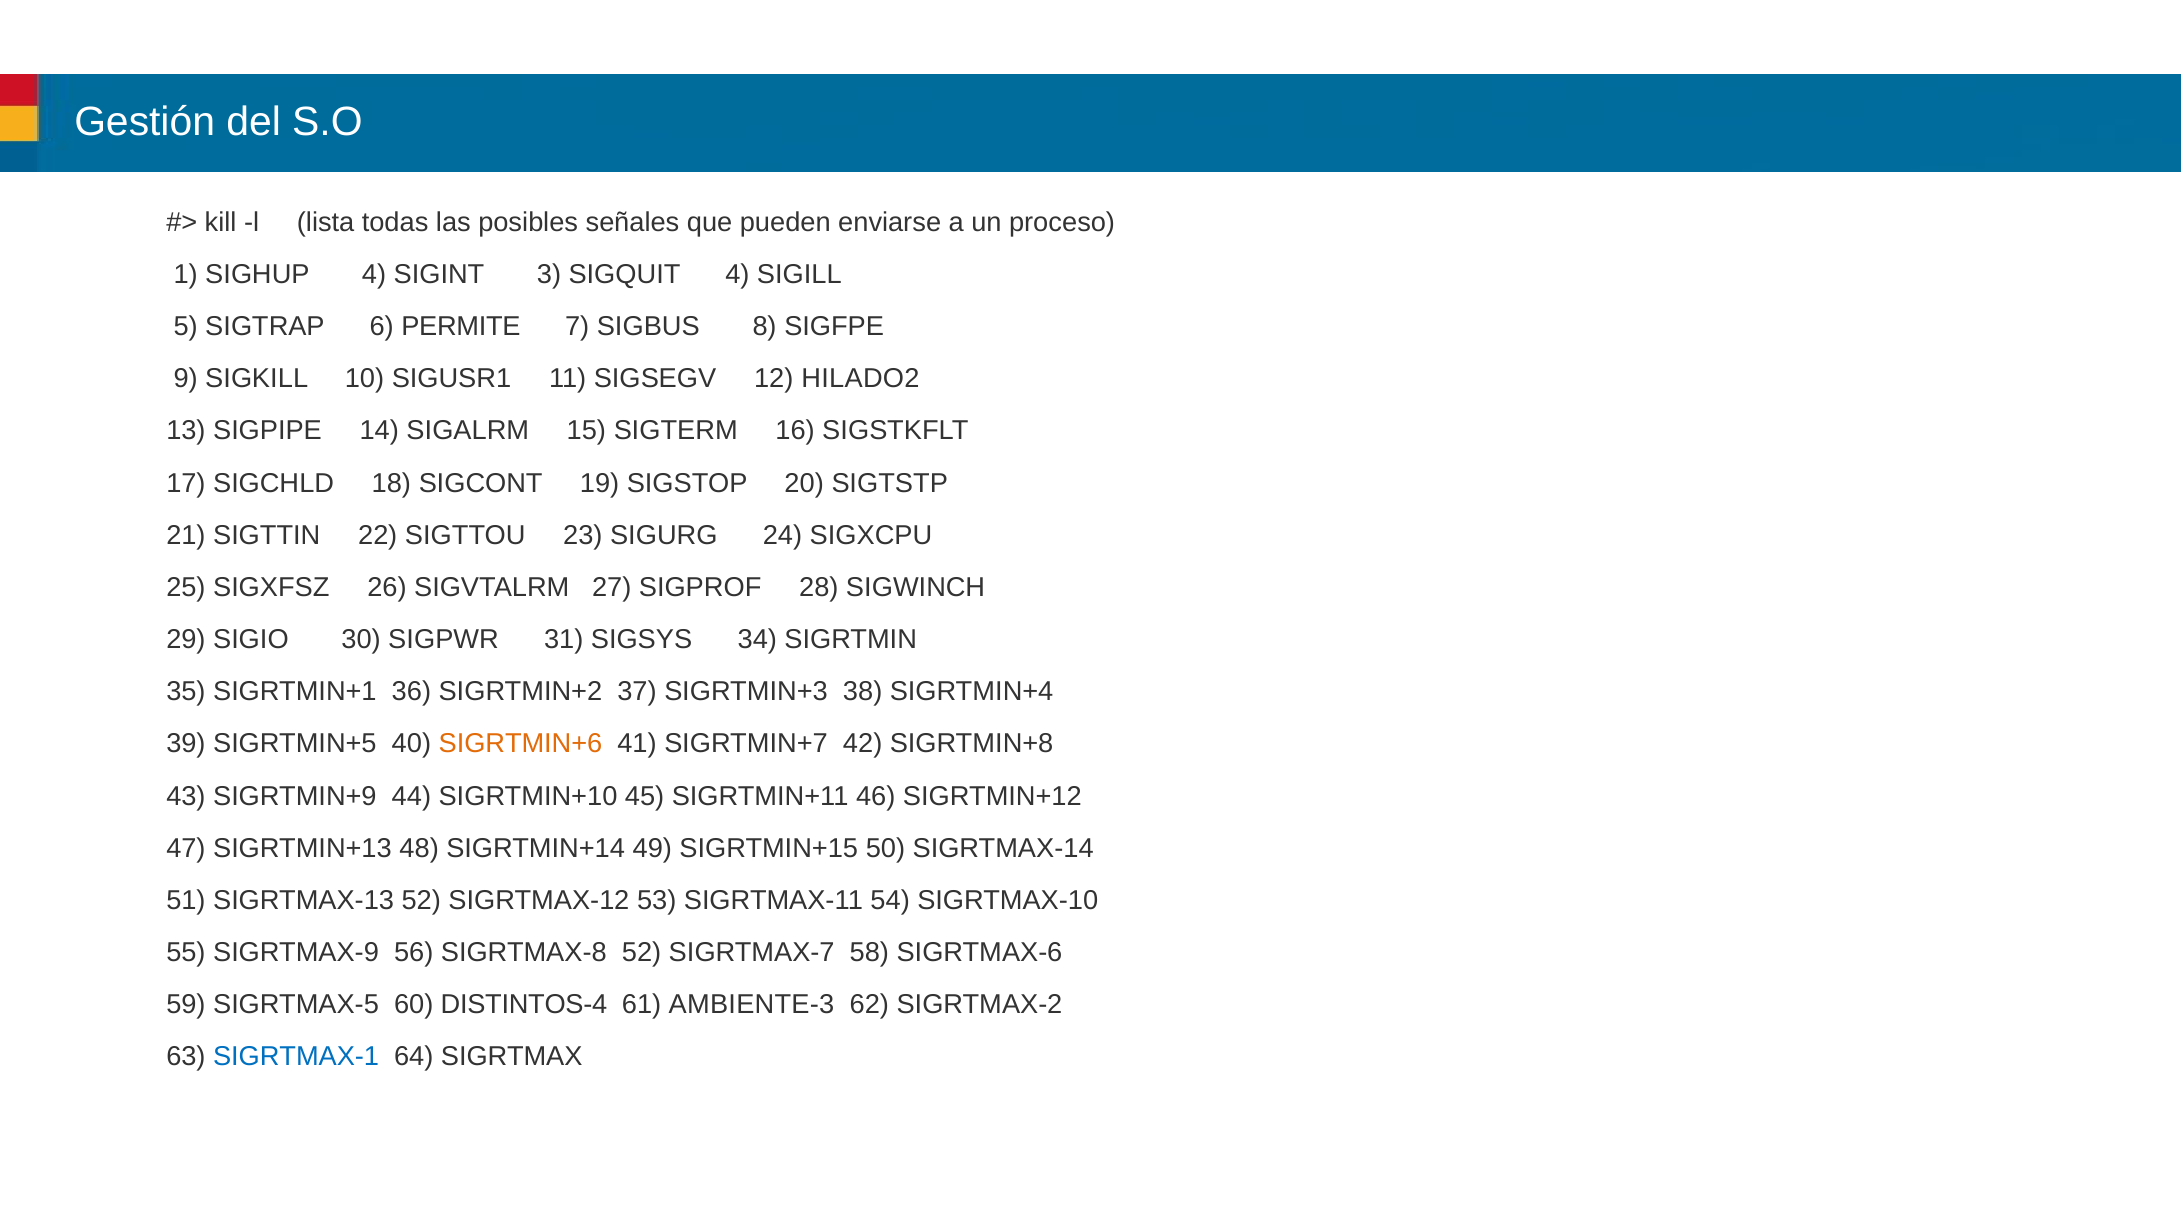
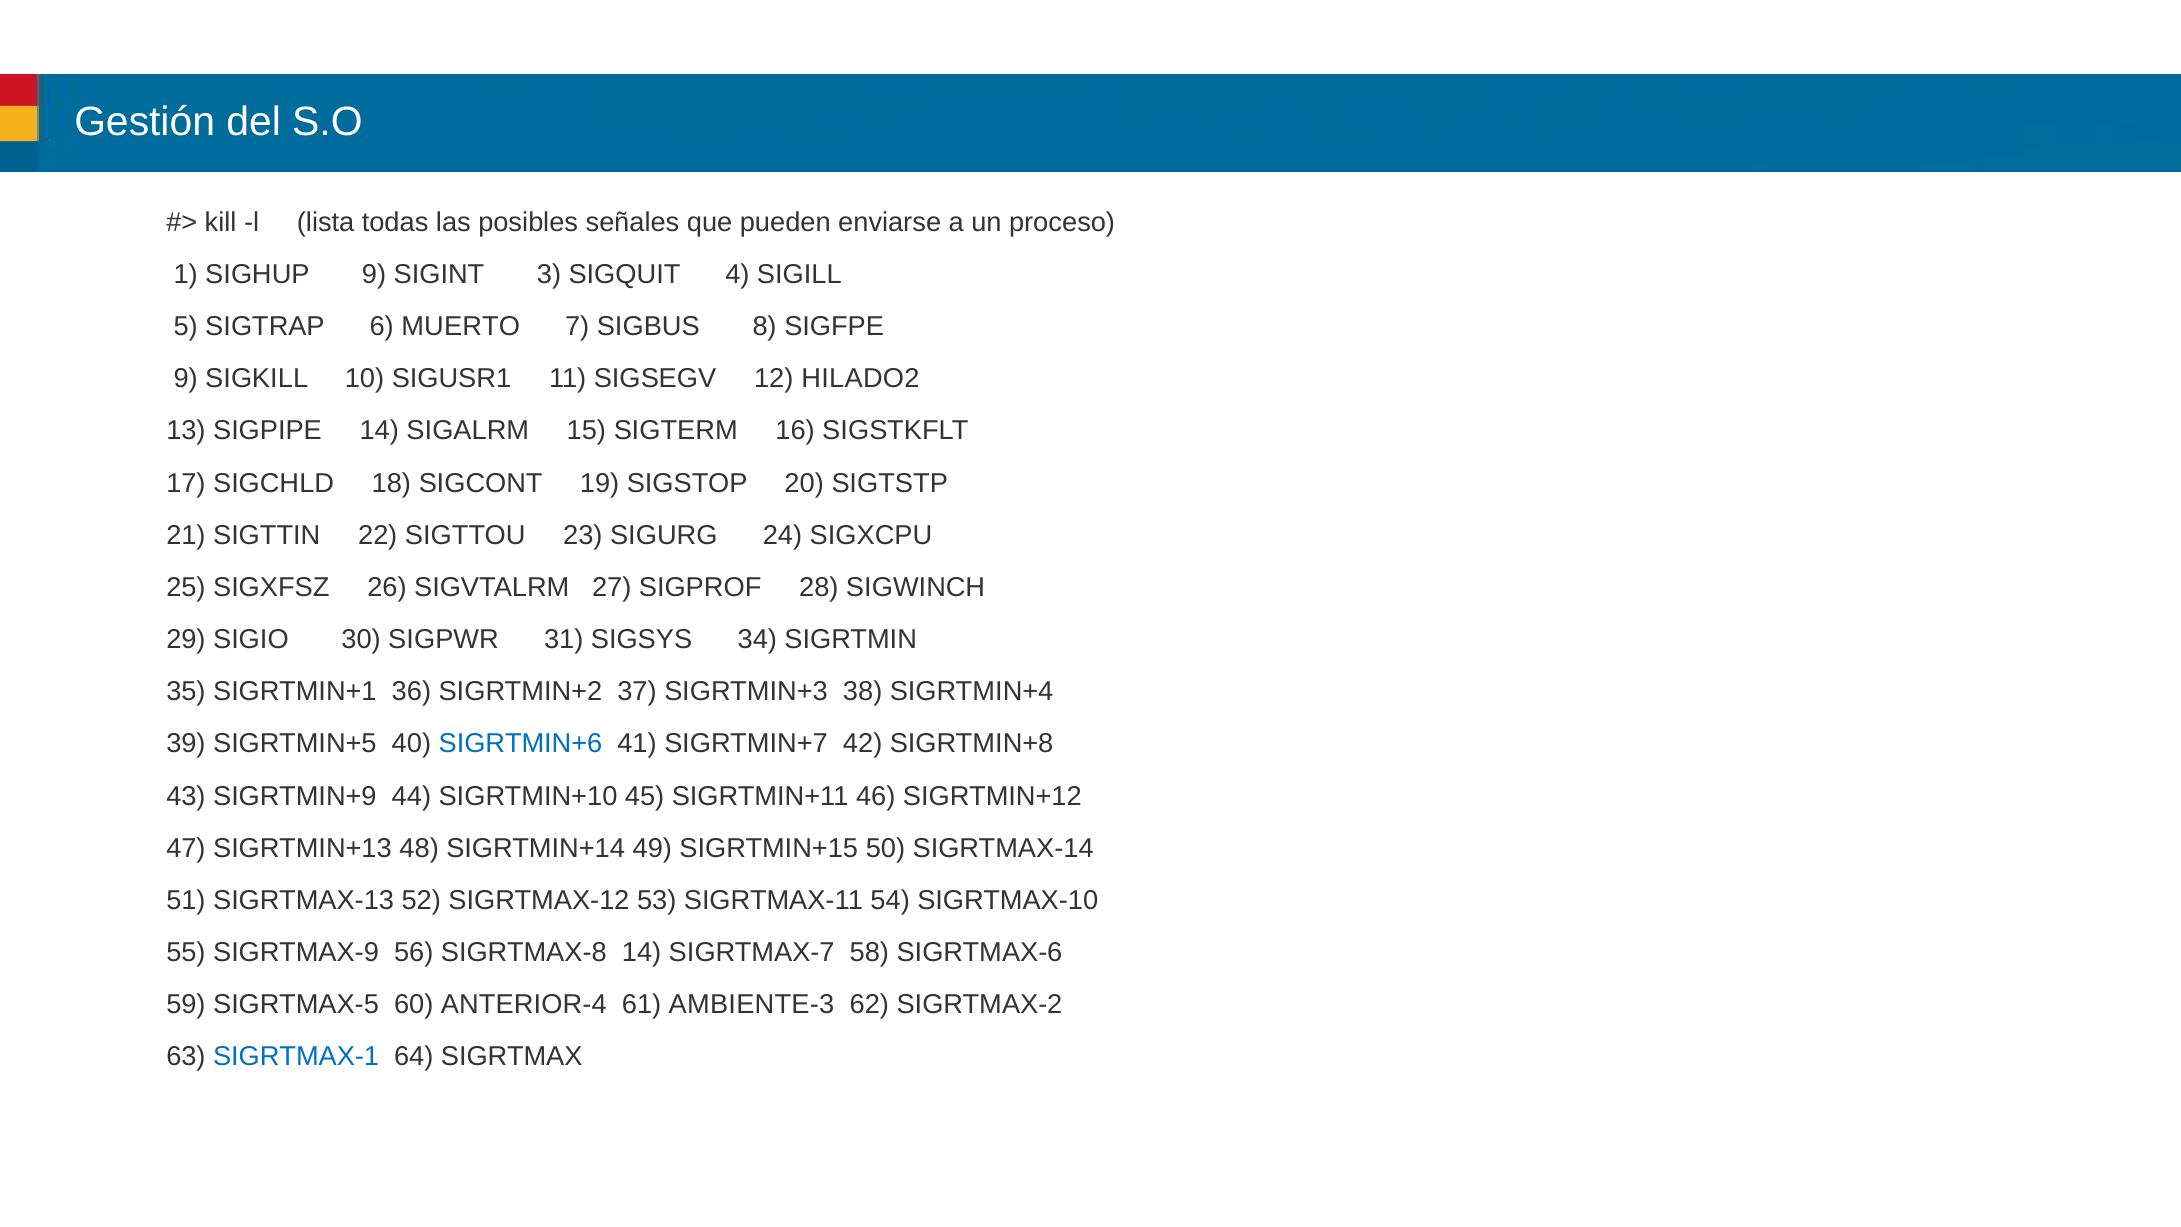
SIGHUP 4: 4 -> 9
PERMITE: PERMITE -> MUERTO
SIGRTMIN+6 colour: orange -> blue
SIGRTMAX-8 52: 52 -> 14
DISTINTOS-4: DISTINTOS-4 -> ANTERIOR-4
